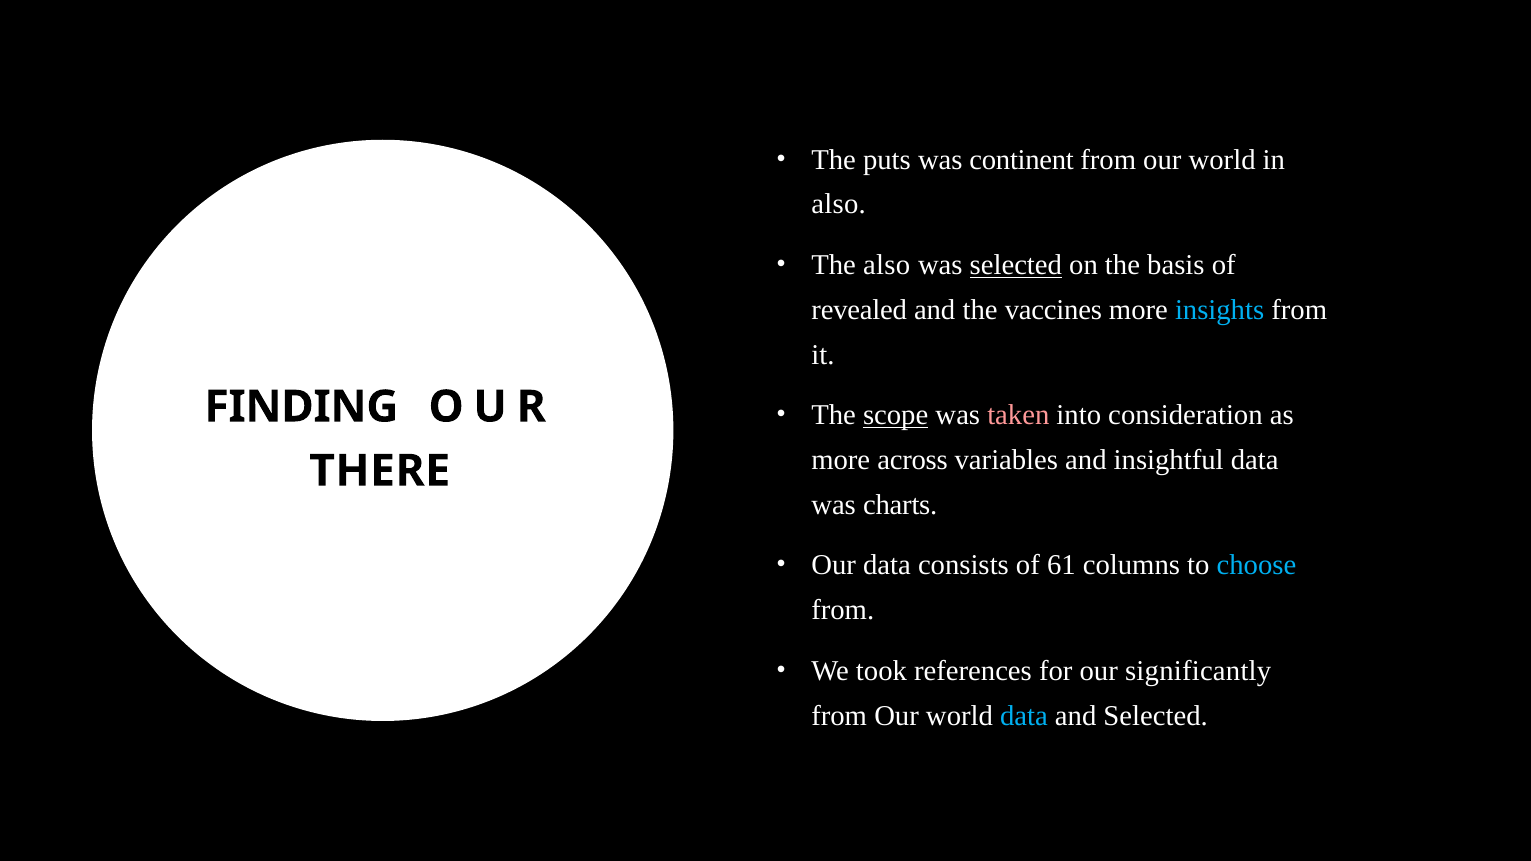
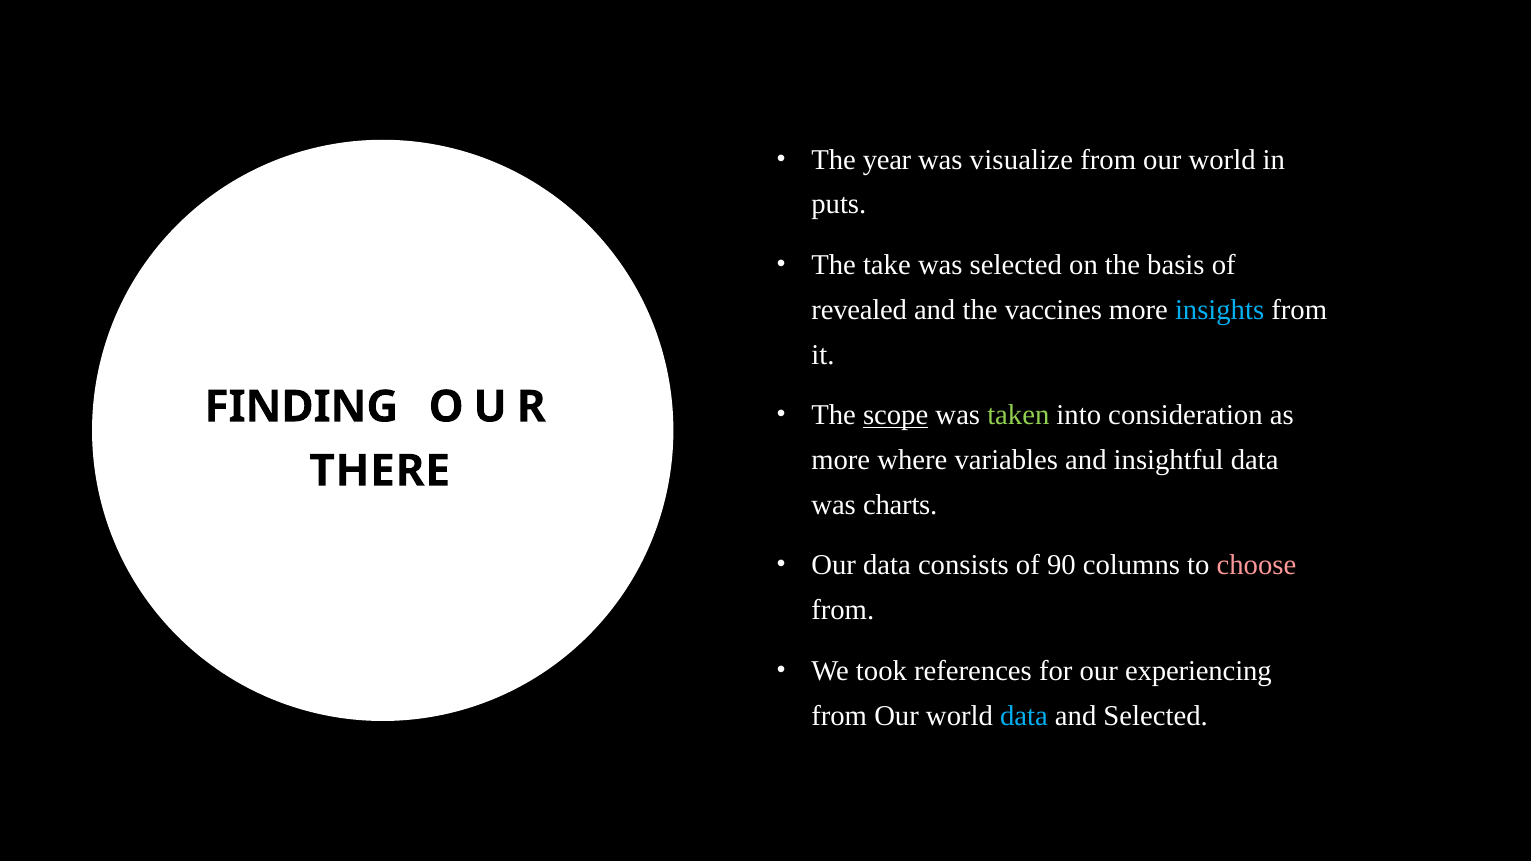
puts: puts -> year
continent: continent -> visualize
also at (839, 204): also -> puts
The also: also -> take
selected at (1016, 265) underline: present -> none
taken colour: pink -> light green
across: across -> where
61: 61 -> 90
choose colour: light blue -> pink
significantly: significantly -> experiencing
